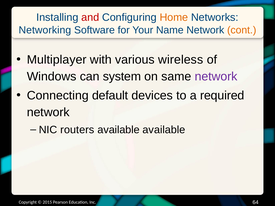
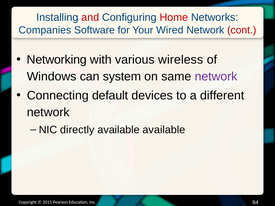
Home colour: orange -> red
Networking: Networking -> Companies
Name: Name -> Wired
cont colour: orange -> red
Multiplayer: Multiplayer -> Networking
required: required -> different
routers: routers -> directly
